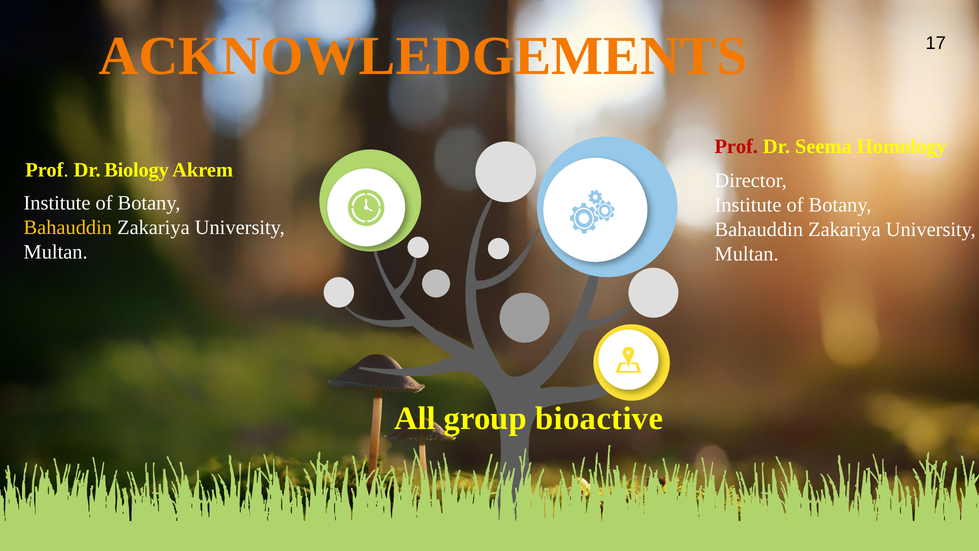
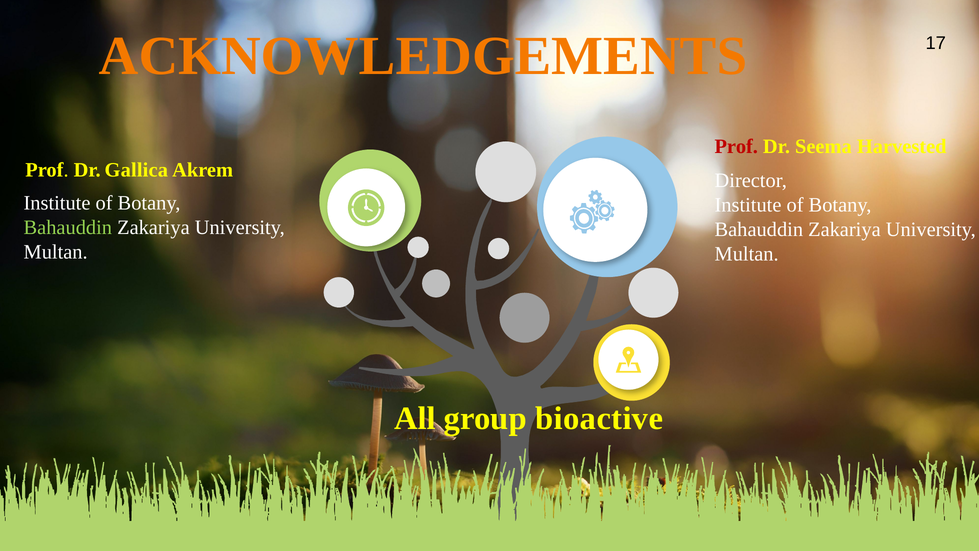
Homology: Homology -> Harvested
Biology: Biology -> Gallica
Bahauddin at (68, 227) colour: yellow -> light green
